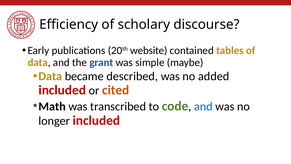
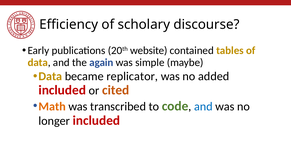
grant: grant -> again
described: described -> replicator
Math colour: black -> orange
